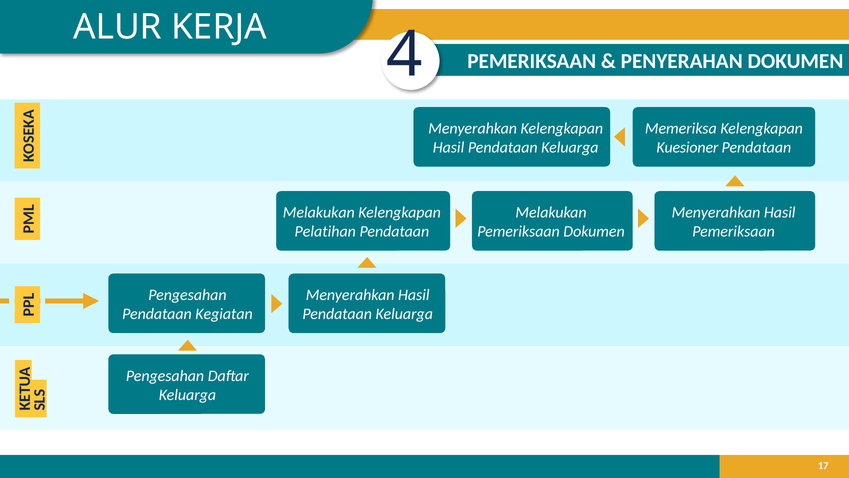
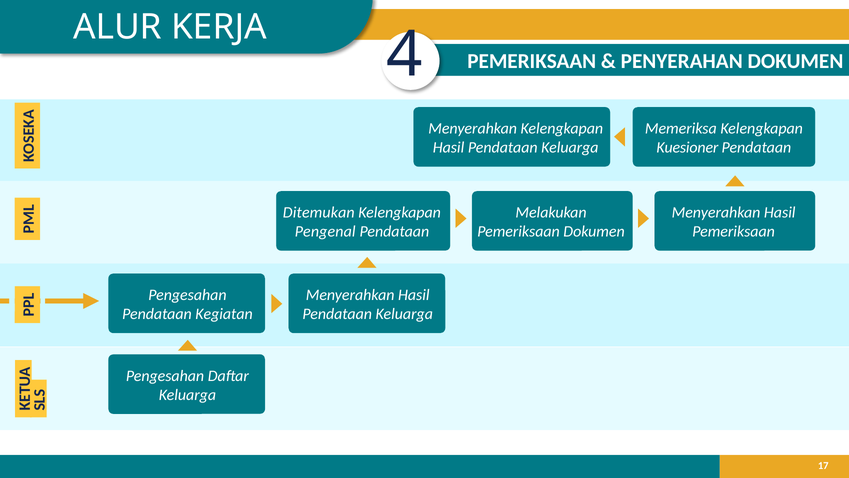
Melakukan at (319, 212): Melakukan -> Ditemukan
Pelatihan: Pelatihan -> Pengenal
